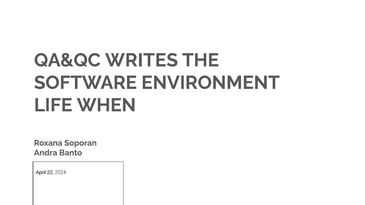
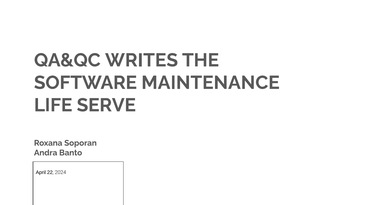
ENVIRONMENT: ENVIRONMENT -> MAINTENANCE
WHEN: WHEN -> SERVE
